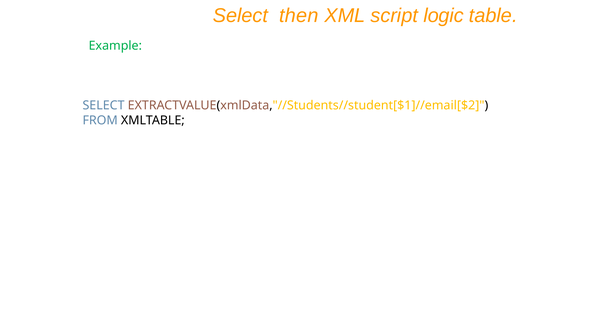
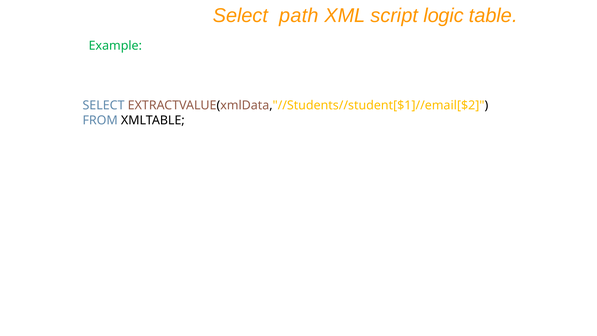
then: then -> path
